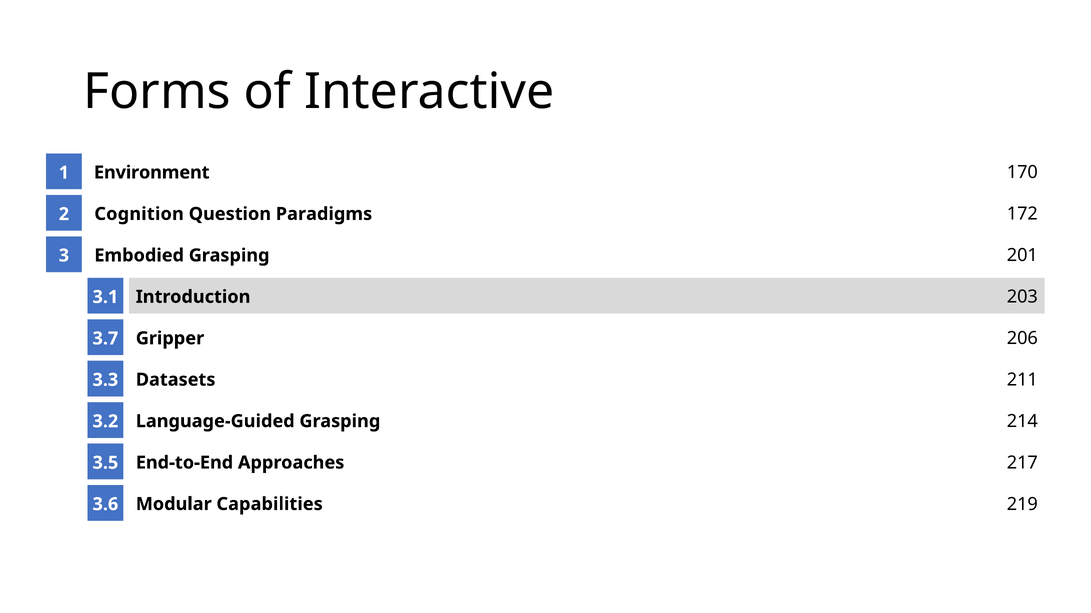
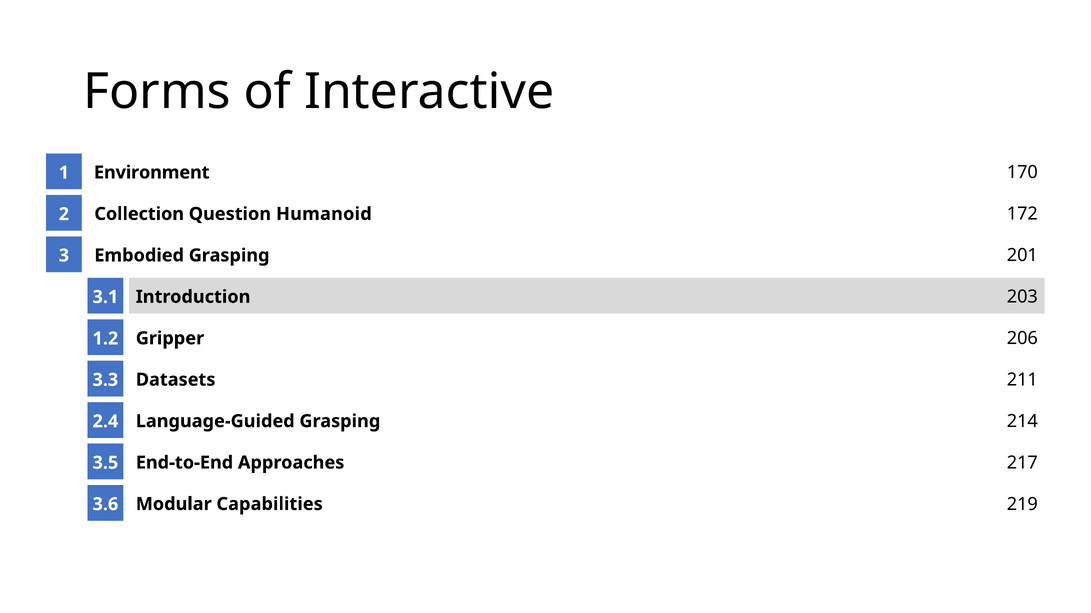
Cognition: Cognition -> Collection
Paradigms: Paradigms -> Humanoid
3.7: 3.7 -> 1.2
3.2: 3.2 -> 2.4
